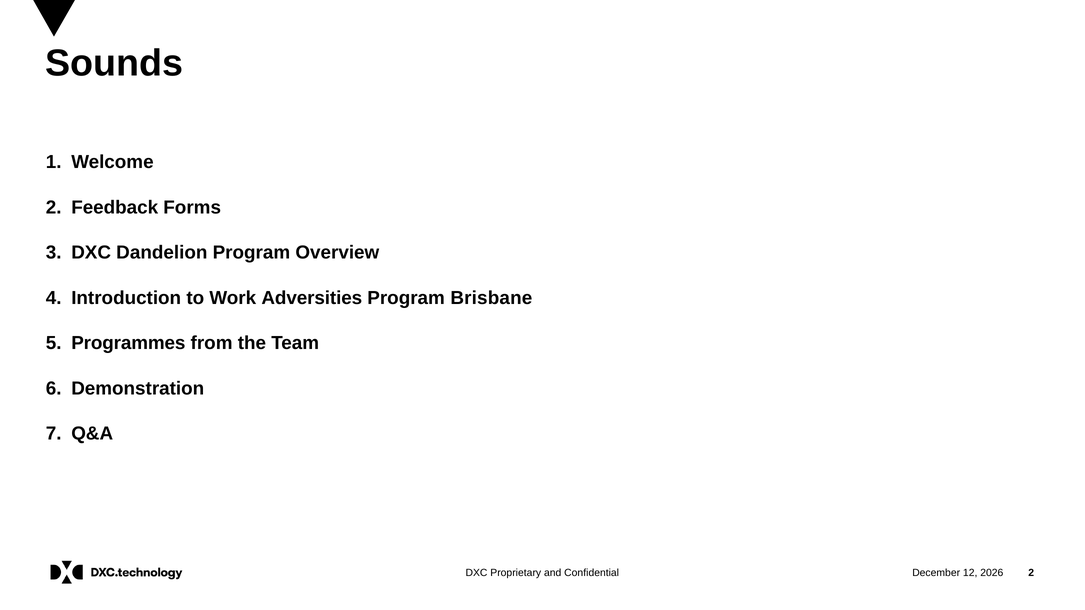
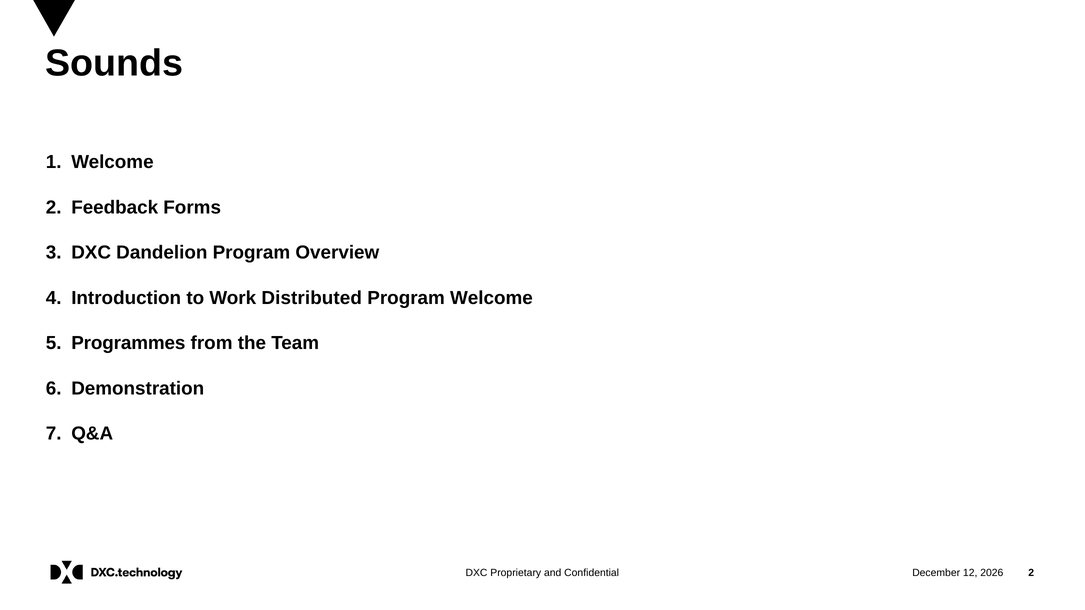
Adversities: Adversities -> Distributed
Program Brisbane: Brisbane -> Welcome
